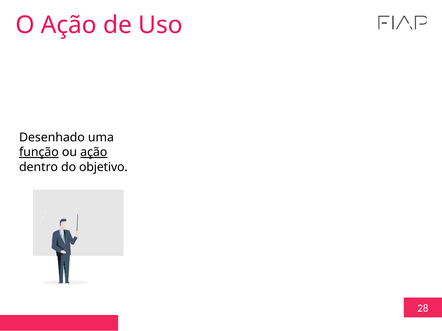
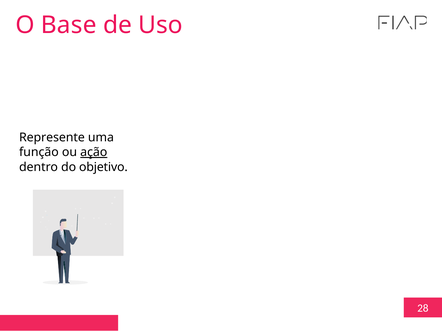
O Ação: Ação -> Base
Desenhado: Desenhado -> Represente
função underline: present -> none
